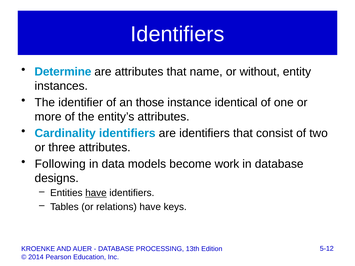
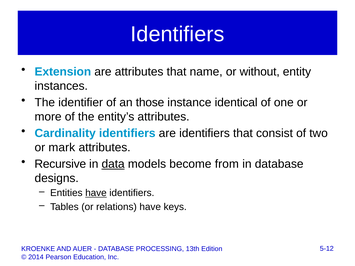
Determine: Determine -> Extension
three: three -> mark
Following: Following -> Recursive
data underline: none -> present
work: work -> from
